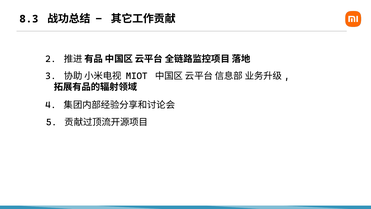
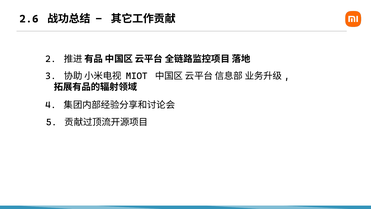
8.3: 8.3 -> 2.6
